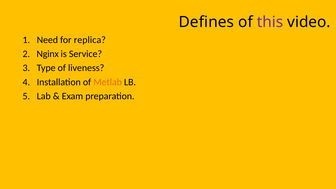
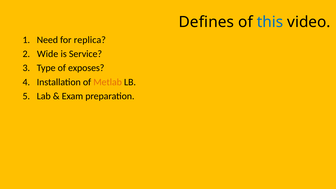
this colour: purple -> blue
Nginx: Nginx -> Wide
liveness: liveness -> exposes
